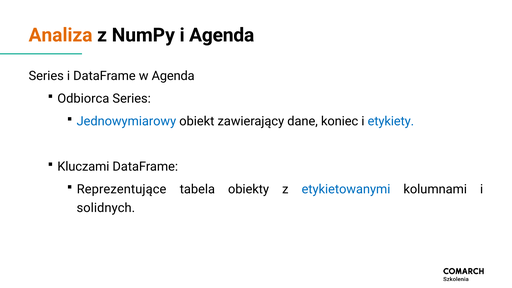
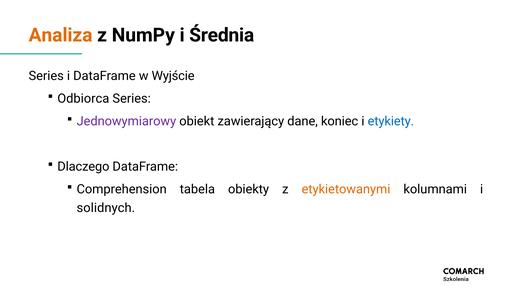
i Agenda: Agenda -> Średnia
w Agenda: Agenda -> Wyjście
Jednowymiarowy colour: blue -> purple
Kluczami: Kluczami -> Dlaczego
Reprezentujące: Reprezentujące -> Comprehension
etykietowanymi colour: blue -> orange
